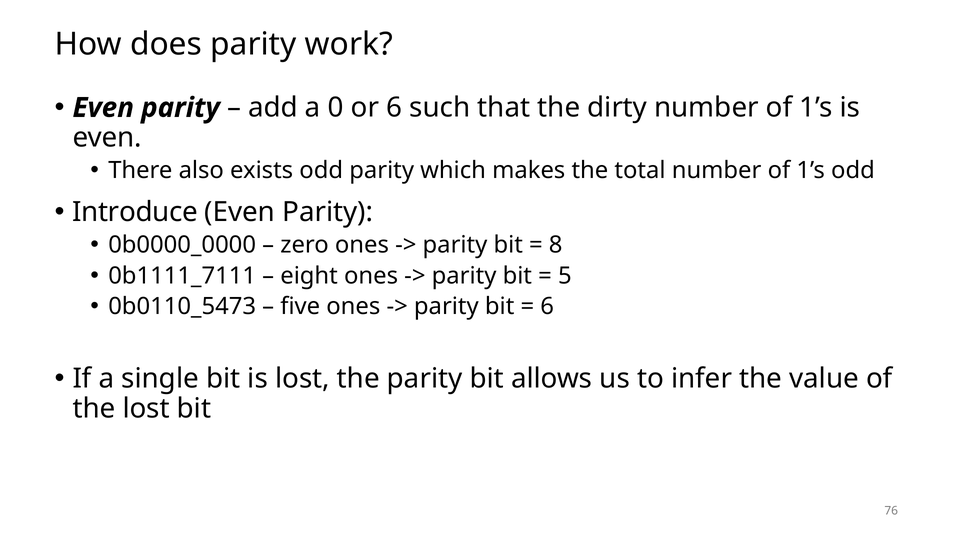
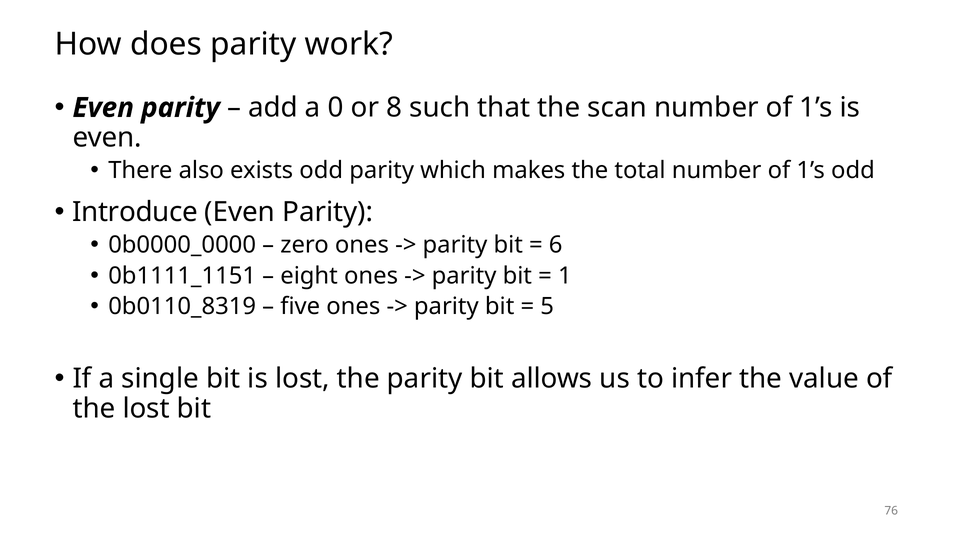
or 6: 6 -> 8
dirty: dirty -> scan
8: 8 -> 6
0b1111_7111: 0b1111_7111 -> 0b1111_1151
5: 5 -> 1
0b0110_5473: 0b0110_5473 -> 0b0110_8319
6 at (547, 306): 6 -> 5
